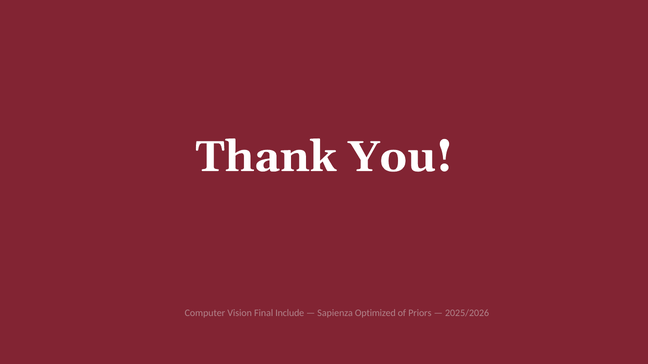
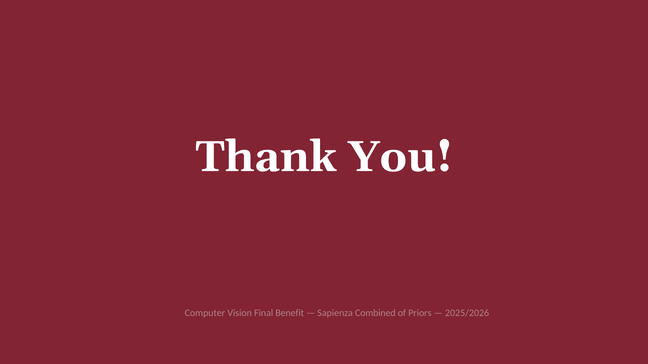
Include: Include -> Benefit
Optimized: Optimized -> Combined
